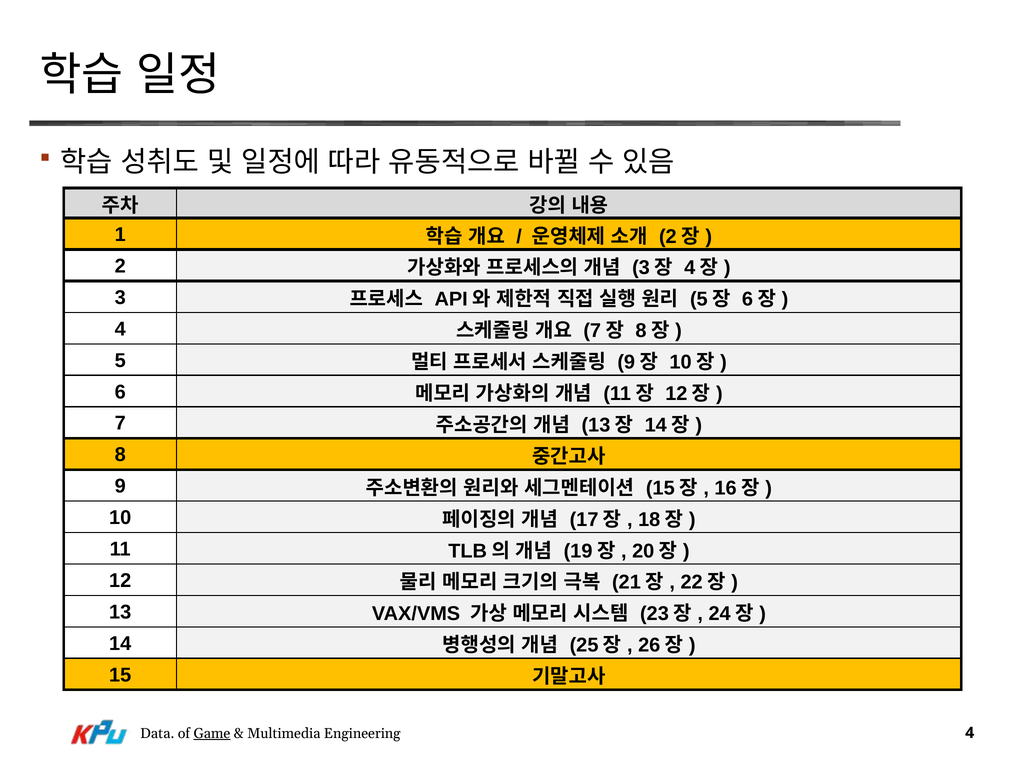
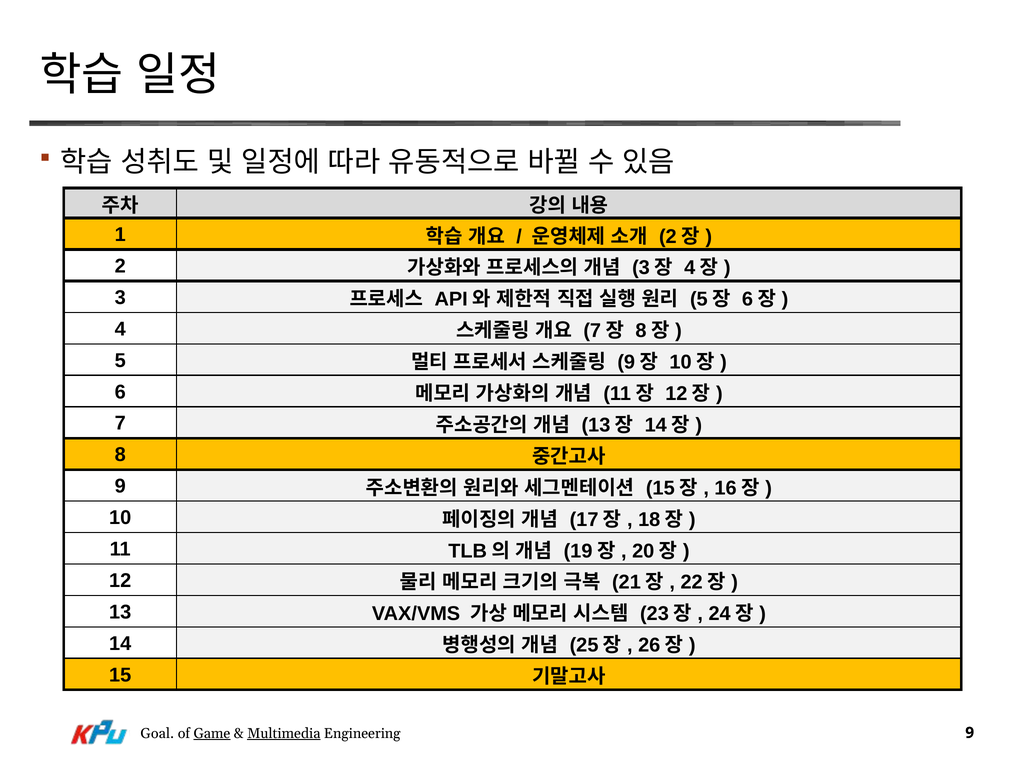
Data: Data -> Goal
Multimedia underline: none -> present
Engineering 4: 4 -> 9
